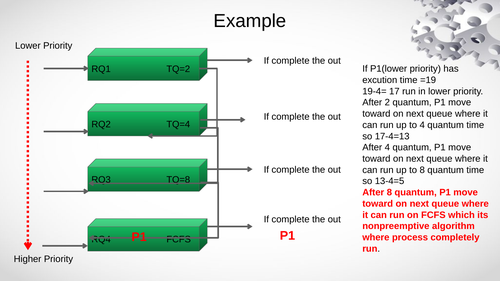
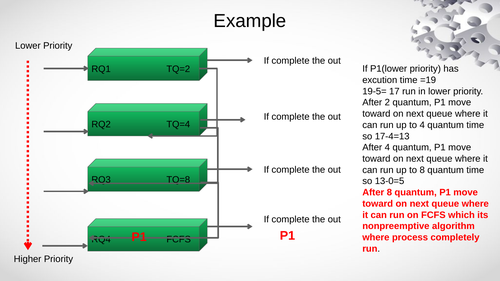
19-4=: 19-4= -> 19-5=
13-4=5: 13-4=5 -> 13-0=5
